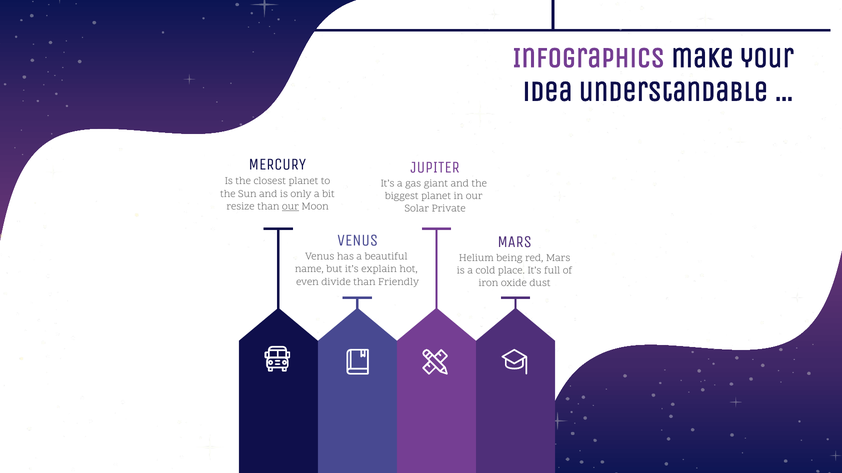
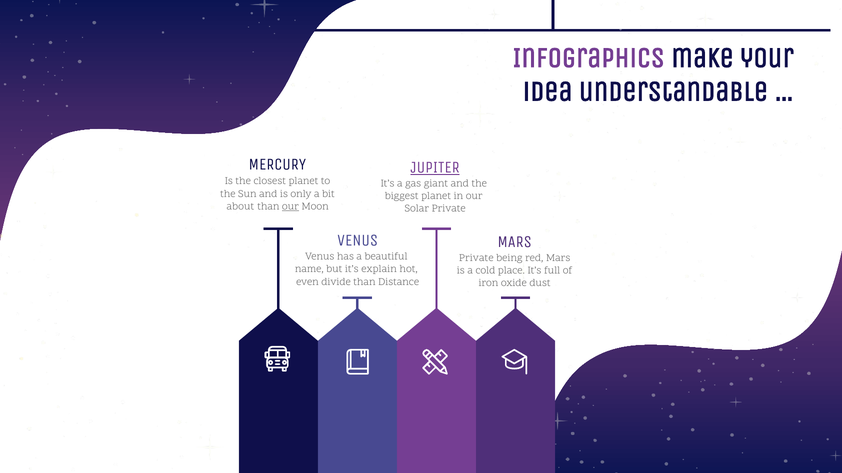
JUPITER underline: none -> present
resize: resize -> about
Helium at (476, 258): Helium -> Private
Friendly: Friendly -> Distance
